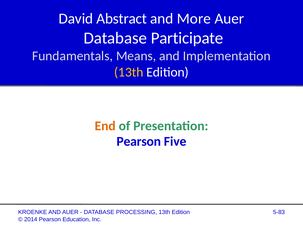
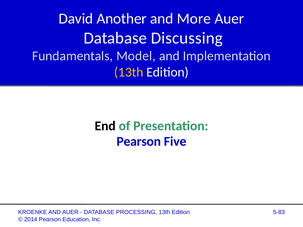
Abstract: Abstract -> Another
Participate: Participate -> Discussing
Means: Means -> Model
End colour: orange -> black
